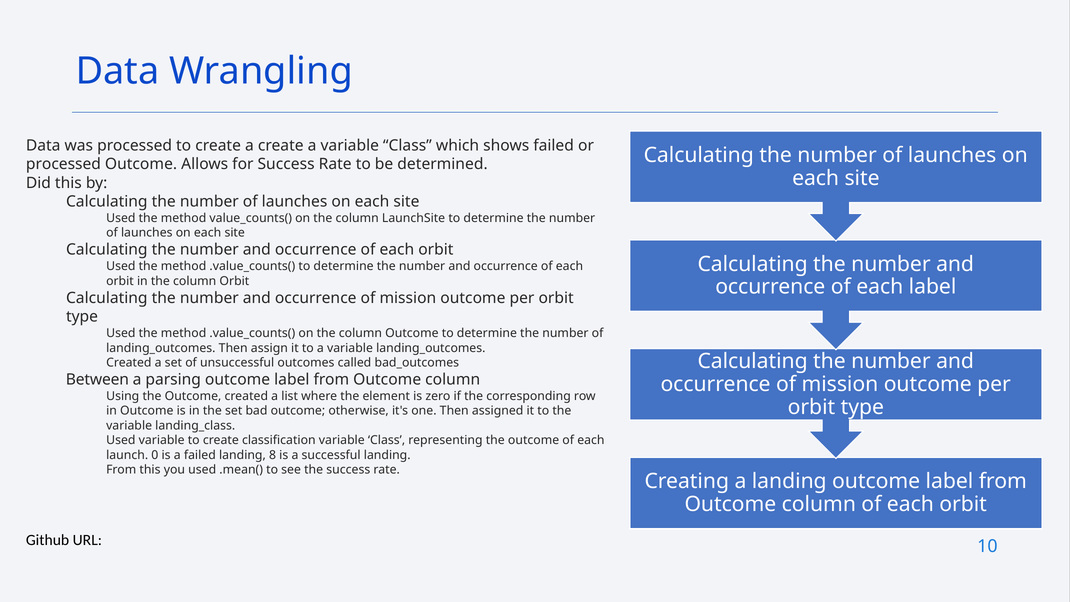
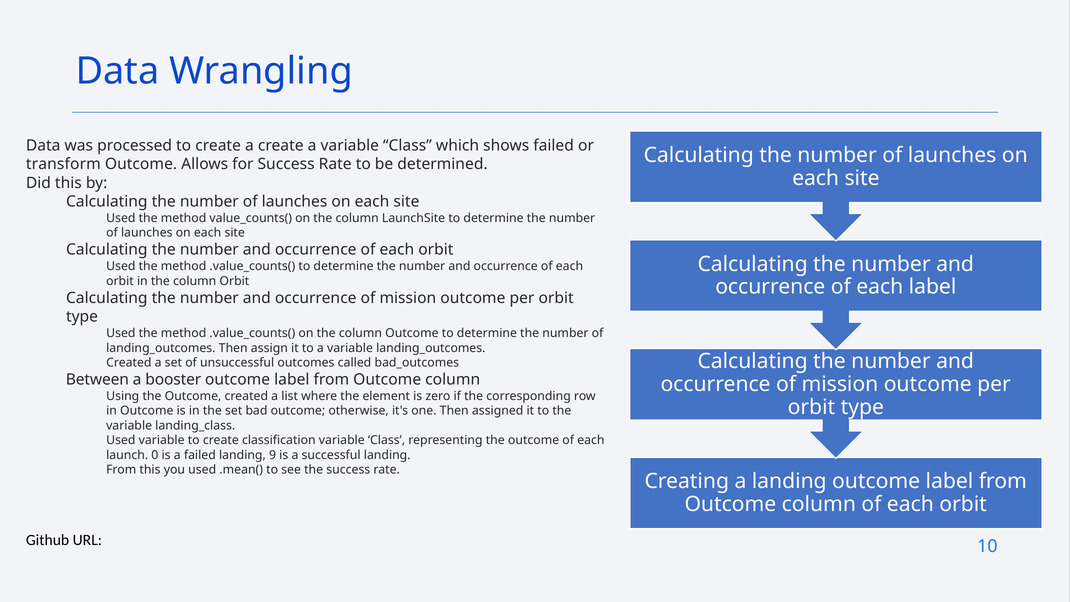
processed at (63, 164): processed -> transform
parsing: parsing -> booster
8: 8 -> 9
